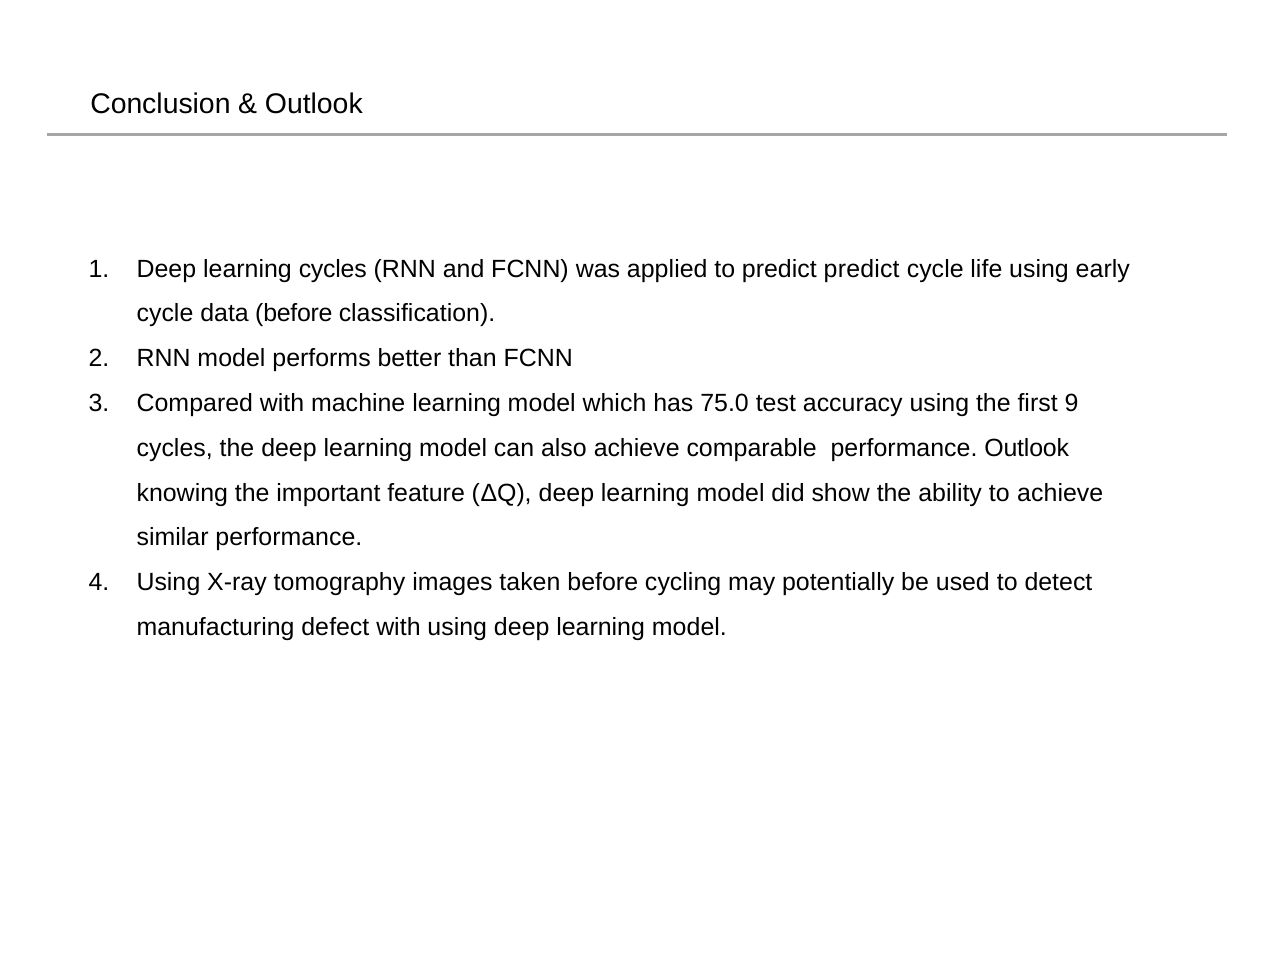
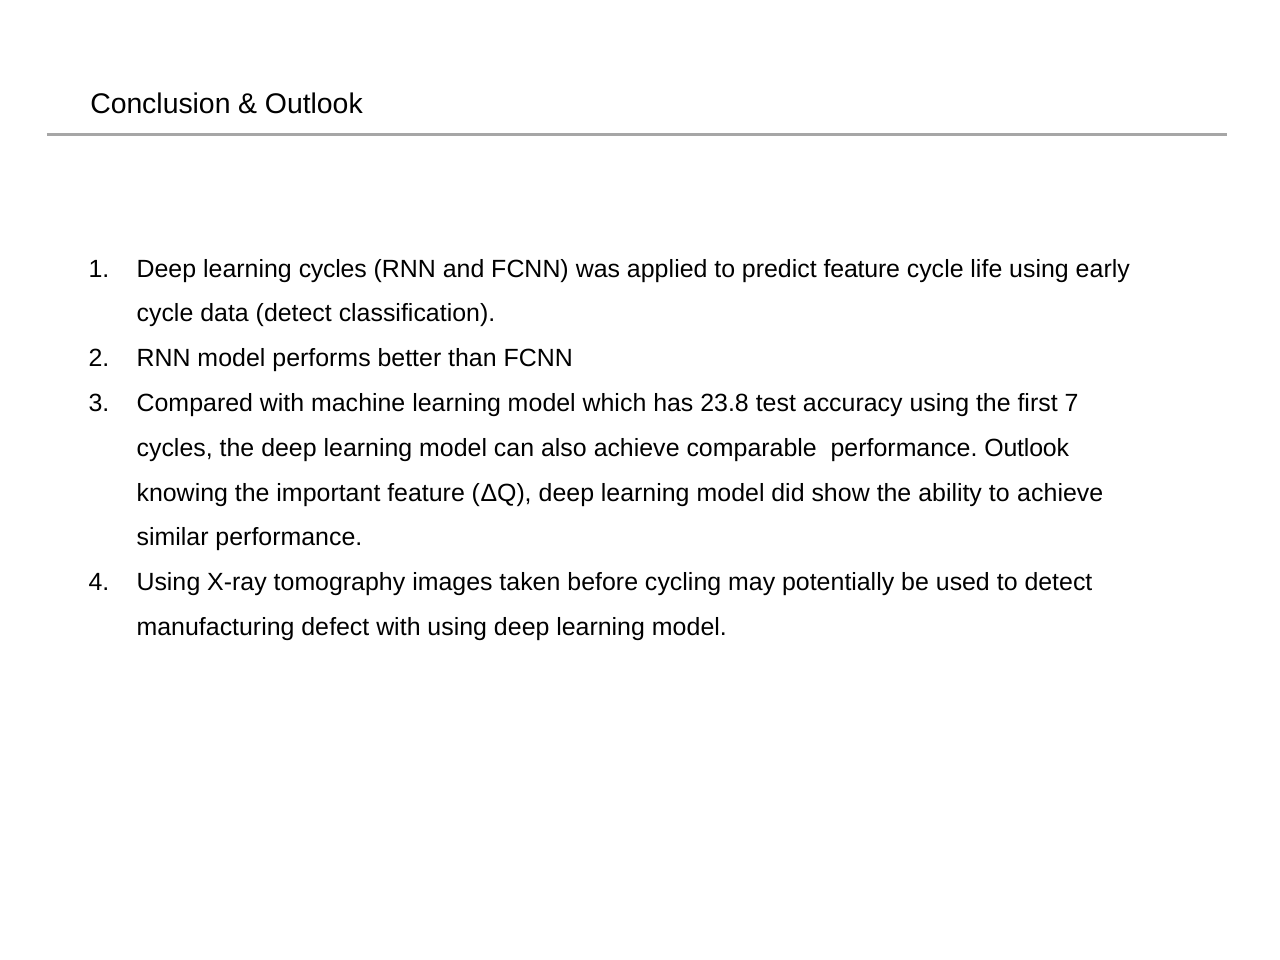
predict predict: predict -> feature
data before: before -> detect
75.0: 75.0 -> 23.8
9: 9 -> 7
